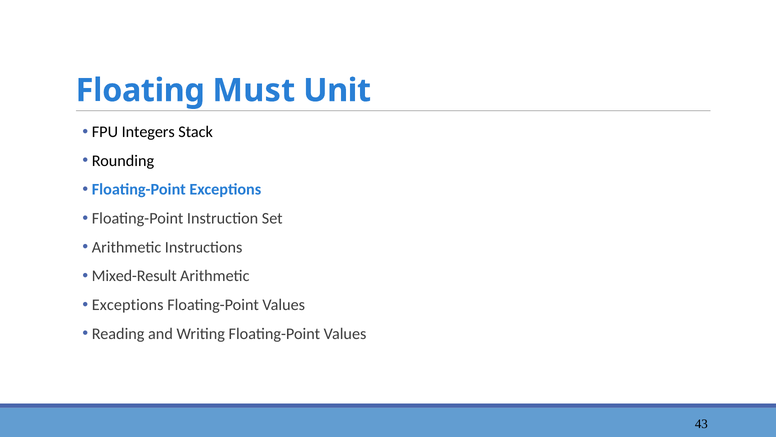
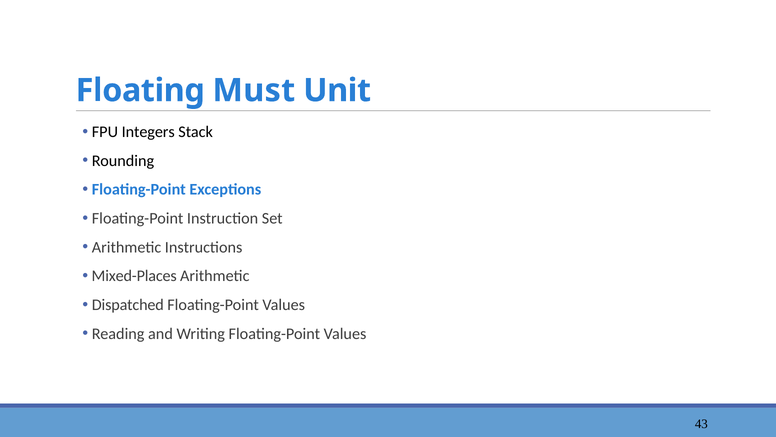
Mixed-Result: Mixed-Result -> Mixed-Places
Exceptions at (128, 305): Exceptions -> Dispatched
